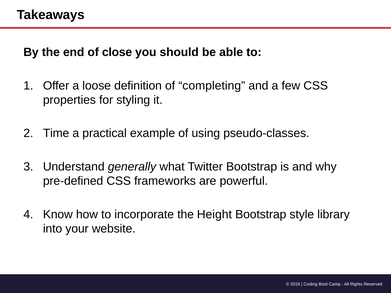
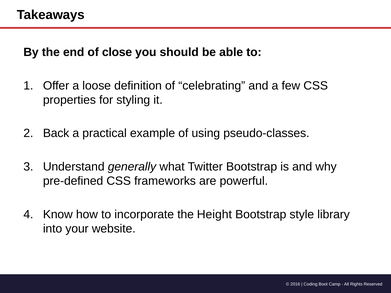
completing: completing -> celebrating
Time: Time -> Back
